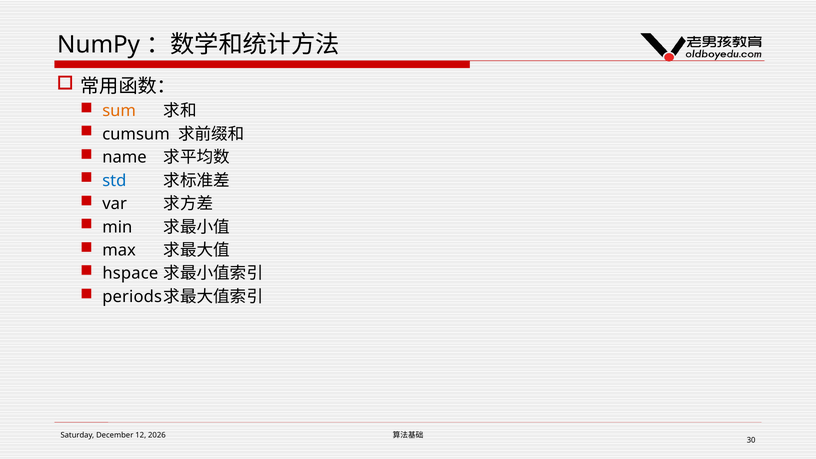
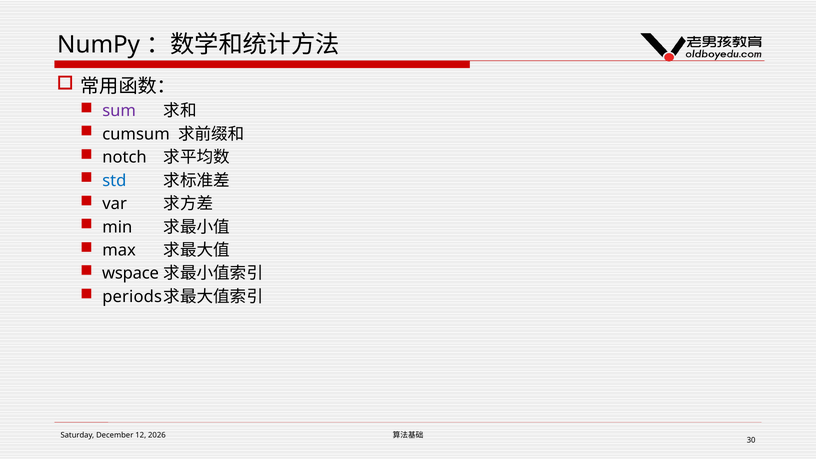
sum colour: orange -> purple
name: name -> notch
hspace: hspace -> wspace
